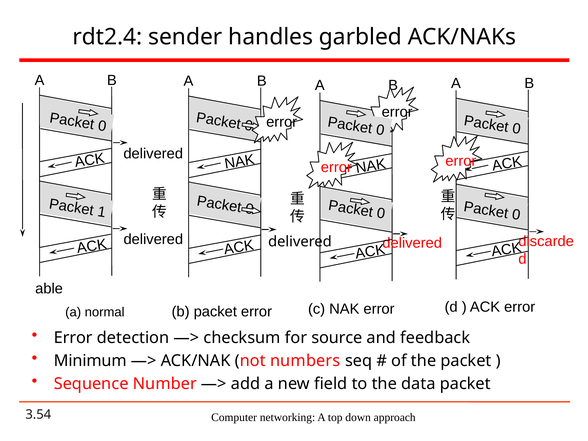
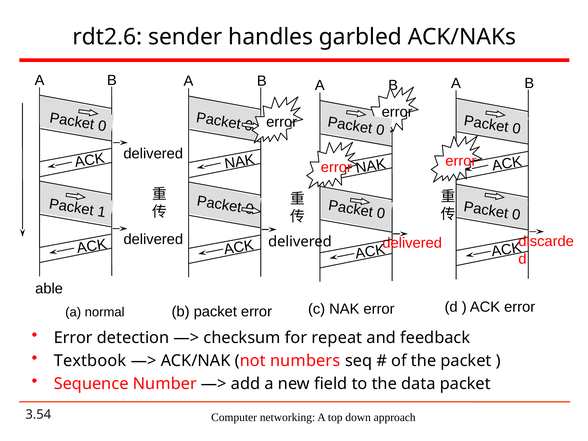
rdt2.4: rdt2.4 -> rdt2.6
source: source -> repeat
Minimum: Minimum -> Textbook
